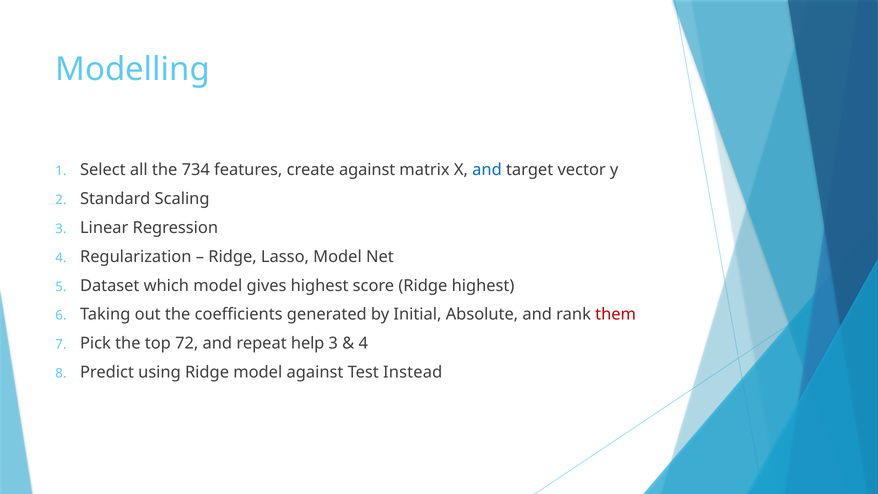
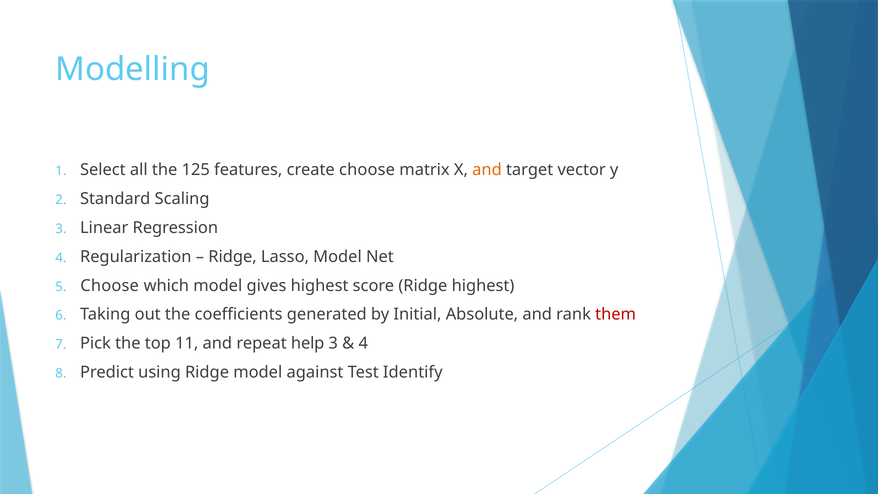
734: 734 -> 125
create against: against -> choose
and at (487, 170) colour: blue -> orange
Dataset at (110, 286): Dataset -> Choose
72: 72 -> 11
Instead: Instead -> Identify
